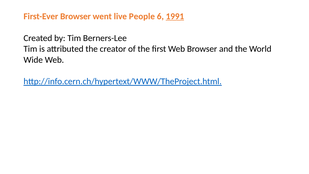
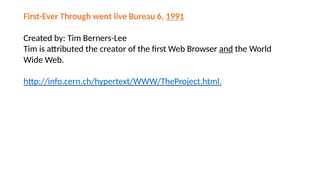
First-Ever Browser: Browser -> Through
People: People -> Bureau
and underline: none -> present
